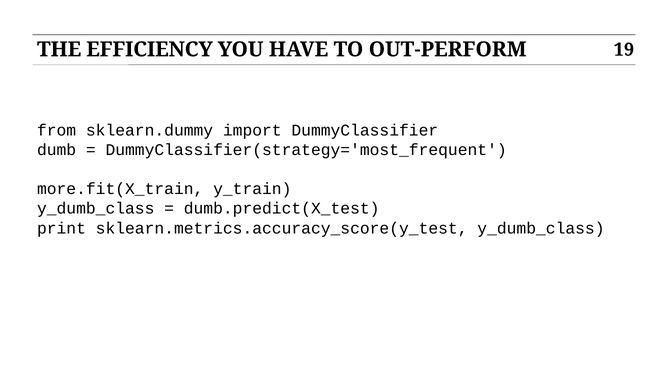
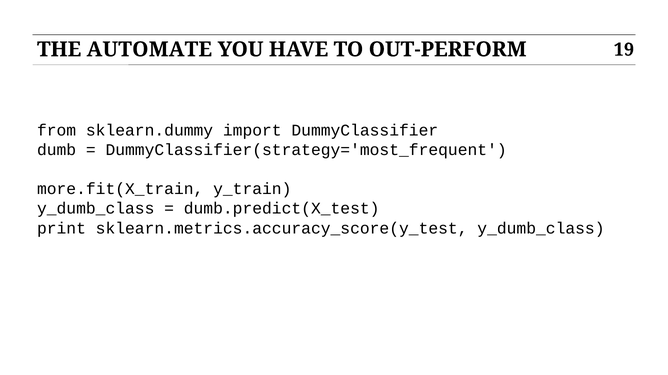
EFFICIENCY: EFFICIENCY -> AUTOMATE
